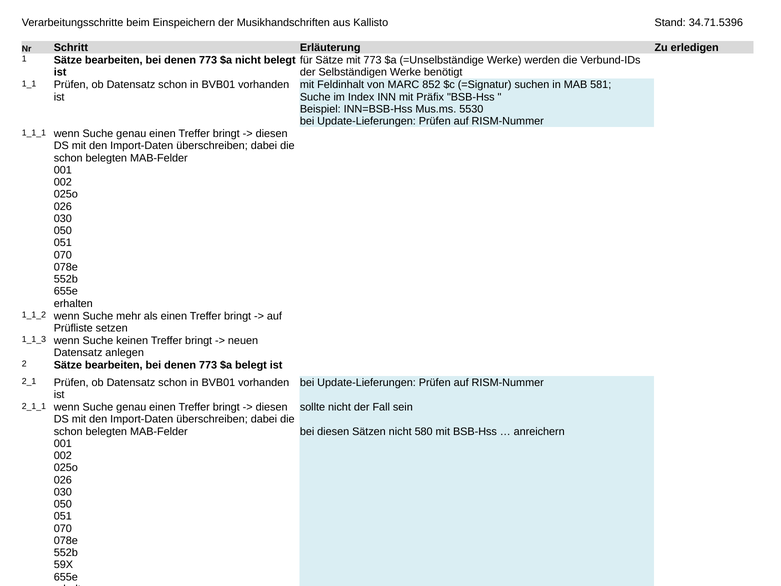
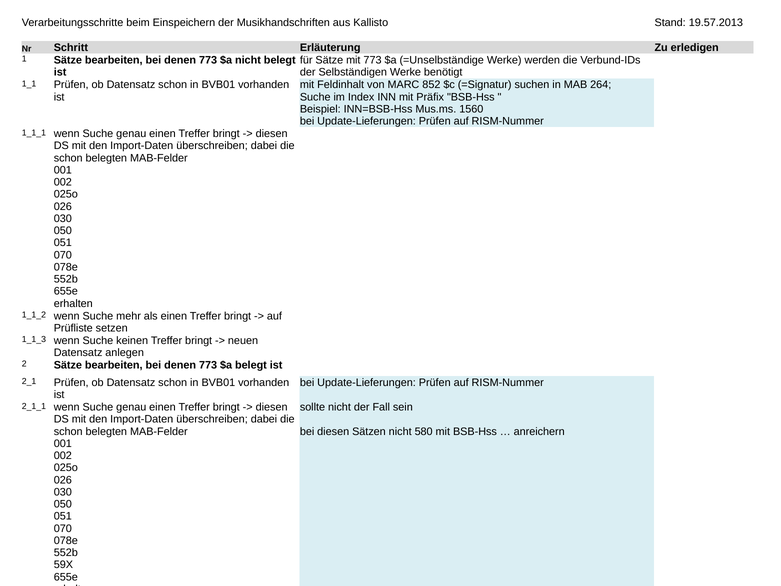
34.71.5396: 34.71.5396 -> 19.57.2013
581: 581 -> 264
5530: 5530 -> 1560
